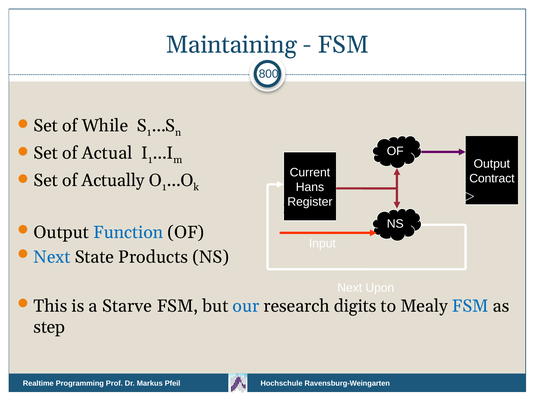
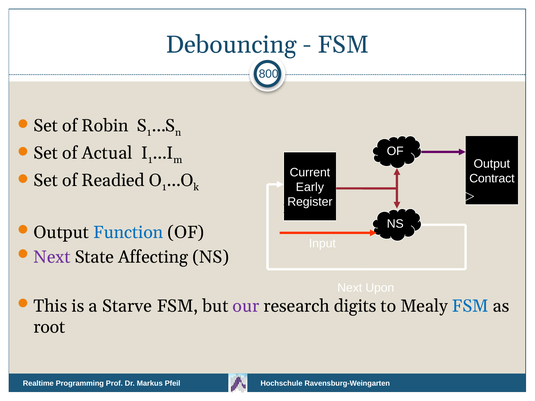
Maintaining: Maintaining -> Debouncing
While: While -> Robin
Actually: Actually -> Readied
Hans: Hans -> Early
Next at (52, 257) colour: blue -> purple
Products: Products -> Affecting
our colour: blue -> purple
step: step -> root
